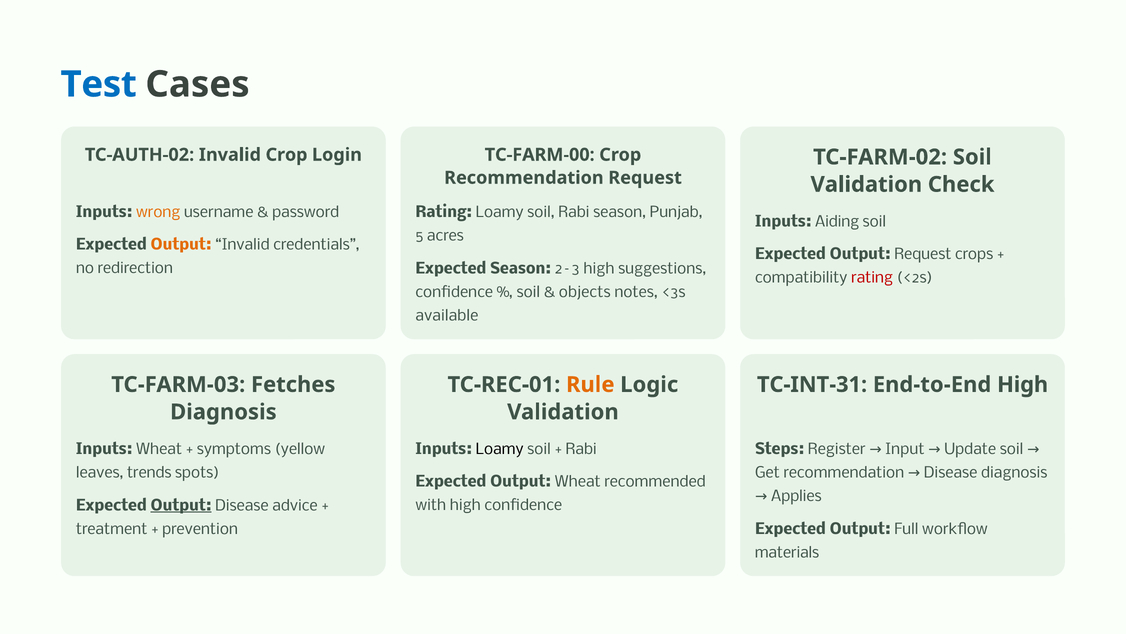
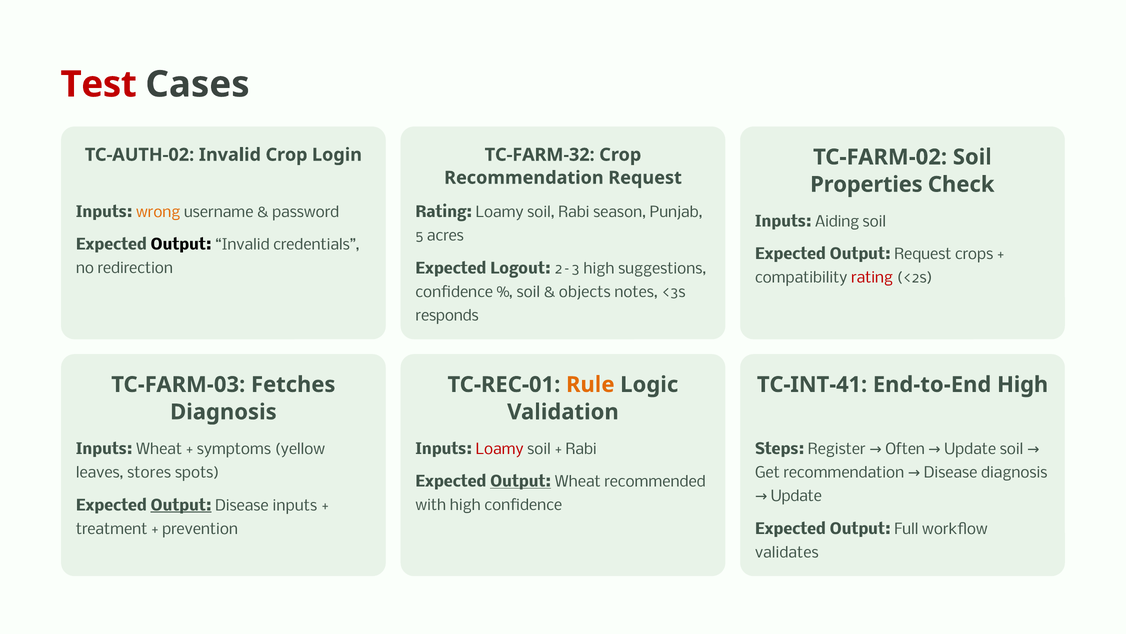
Test colour: blue -> red
TC-FARM-00: TC-FARM-00 -> TC-FARM-32
Validation at (866, 184): Validation -> Properties
Output at (181, 245) colour: orange -> black
Expected Season: Season -> Logout
available: available -> responds
TC-INT-31: TC-INT-31 -> TC-INT-41
Loamy at (500, 449) colour: black -> red
Input: Input -> Often
trends: trends -> stores
Output at (521, 481) underline: none -> present
Applies at (796, 496): Applies -> Update
Disease advice: advice -> inputs
materials: materials -> validates
